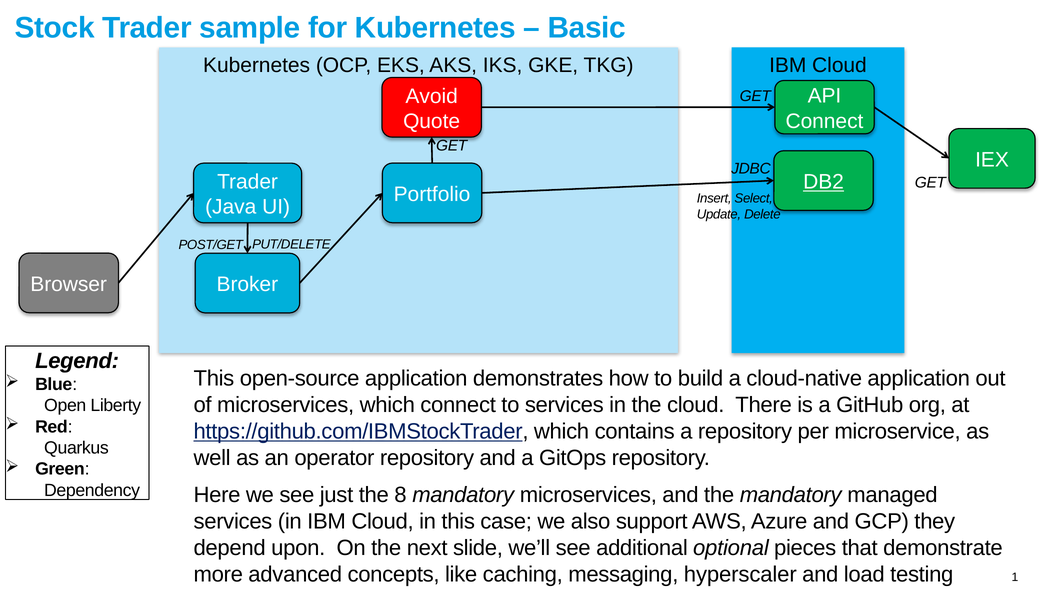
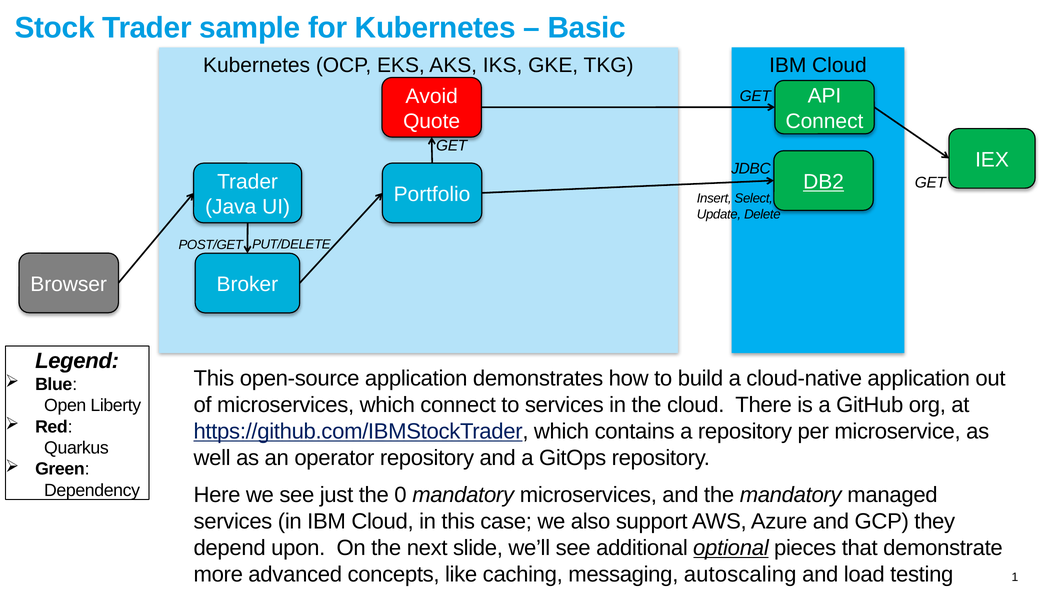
8: 8 -> 0
optional underline: none -> present
hyperscaler: hyperscaler -> autoscaling
